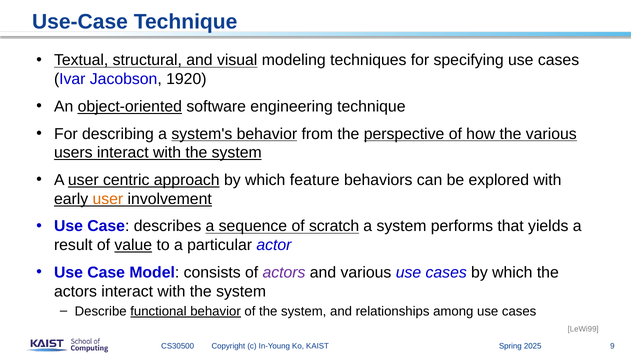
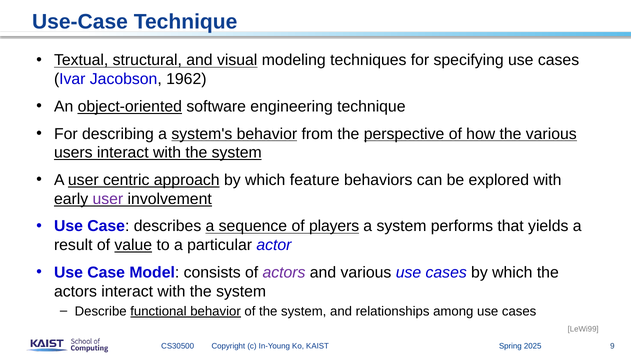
1920: 1920 -> 1962
user at (108, 199) colour: orange -> purple
scratch: scratch -> players
